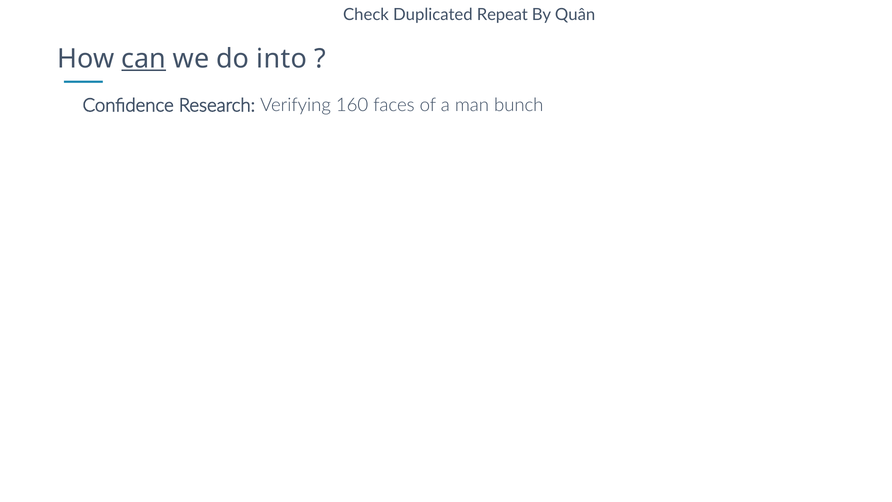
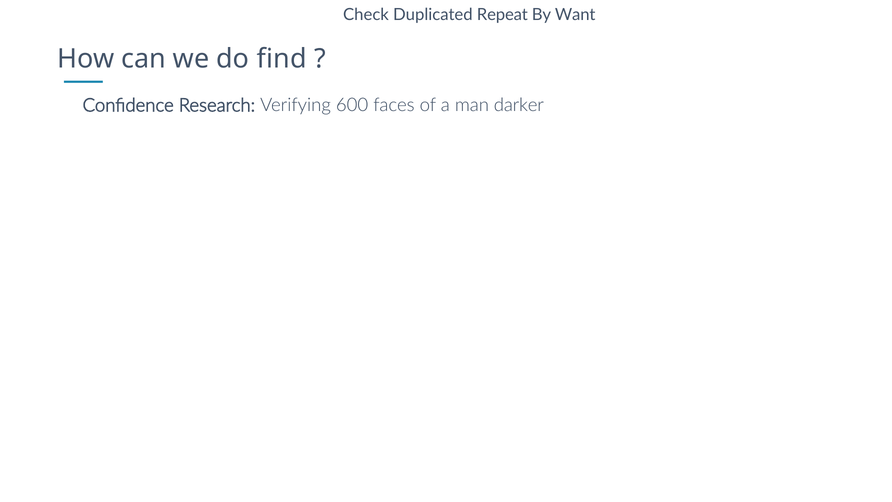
Quân: Quân -> Want
can underline: present -> none
into: into -> find
160: 160 -> 600
bunch: bunch -> darker
